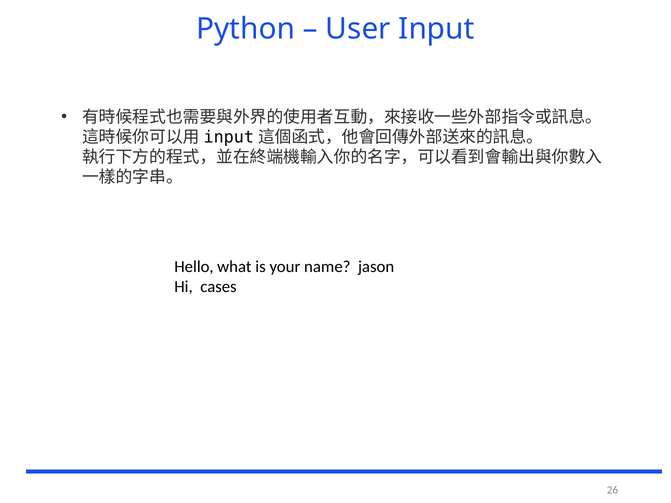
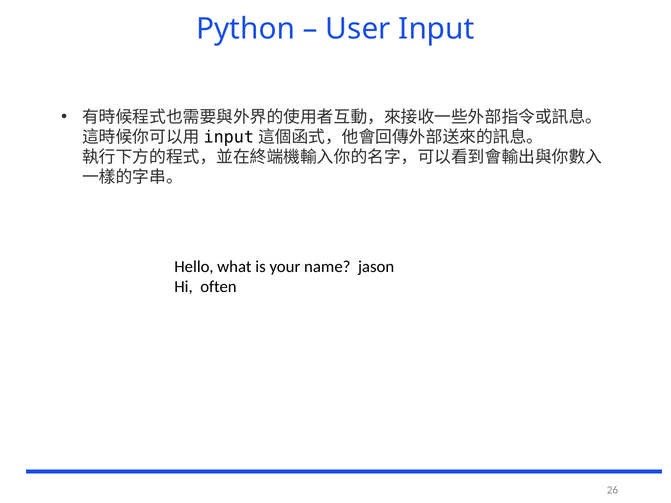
cases: cases -> often
